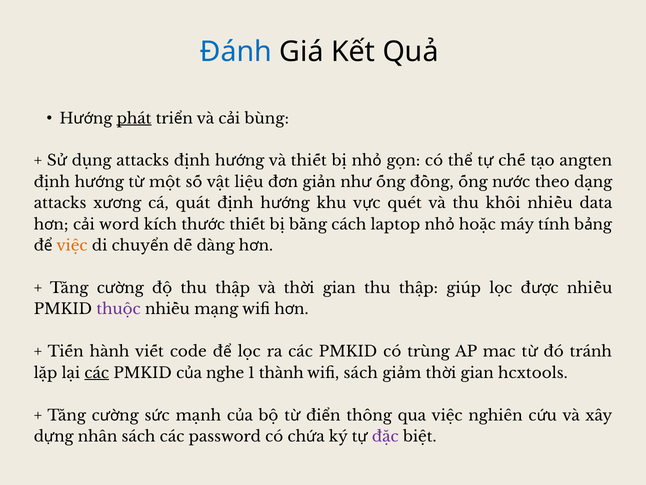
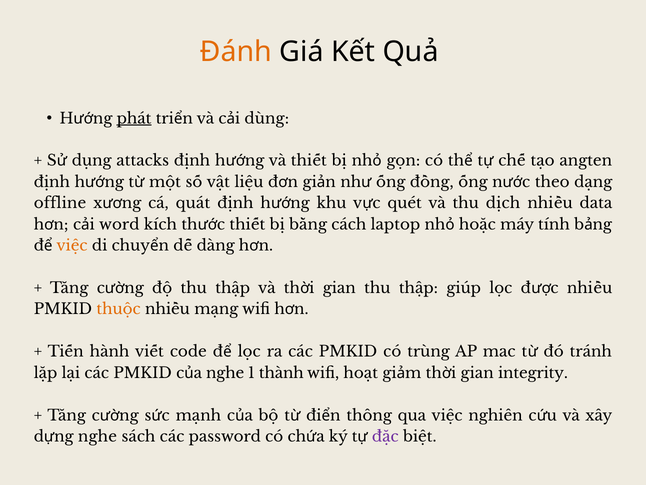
Đánh colour: blue -> orange
bùng: bùng -> dùng
attacks at (60, 203): attacks -> offline
khôi: khôi -> dịch
thuộc colour: purple -> orange
các at (97, 373) underline: present -> none
wifi sách: sách -> hoạt
hcxtools: hcxtools -> integrity
nhân at (98, 436): nhân -> nghe
